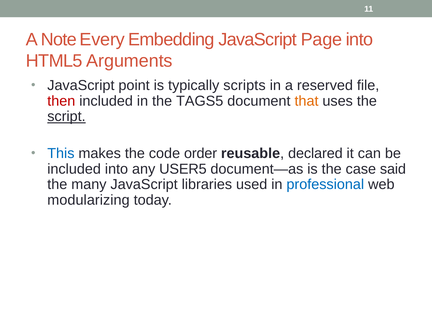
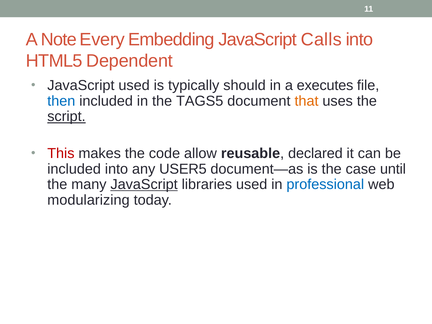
Page: Page -> Calls
Arguments: Arguments -> Dependent
JavaScript point: point -> used
scripts: scripts -> should
reserved: reserved -> executes
then colour: red -> blue
This colour: blue -> red
order: order -> allow
said: said -> until
JavaScript at (144, 184) underline: none -> present
